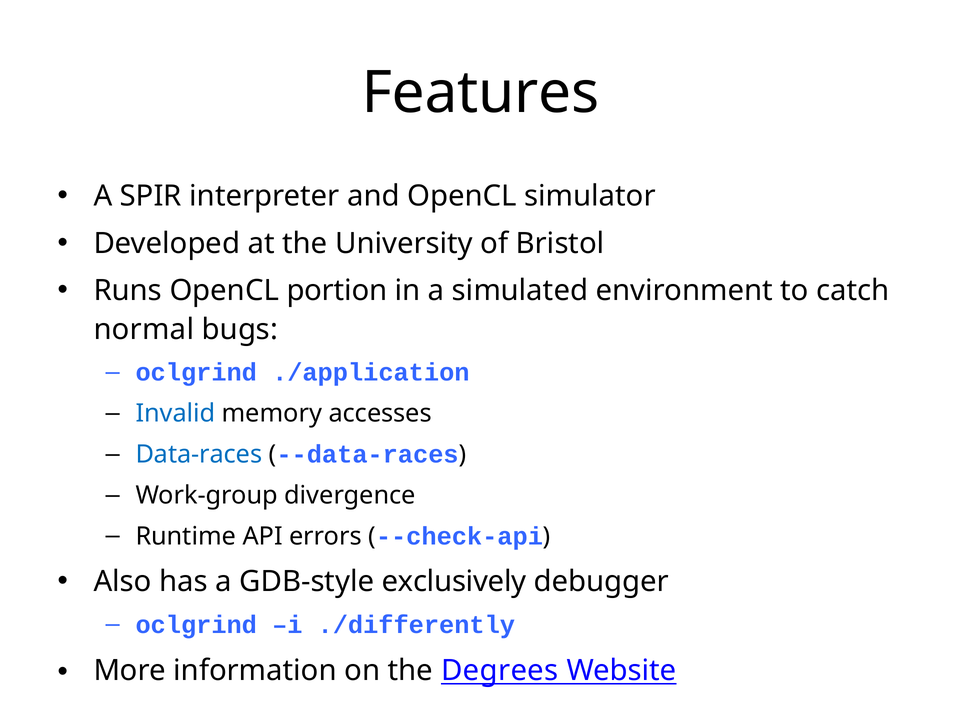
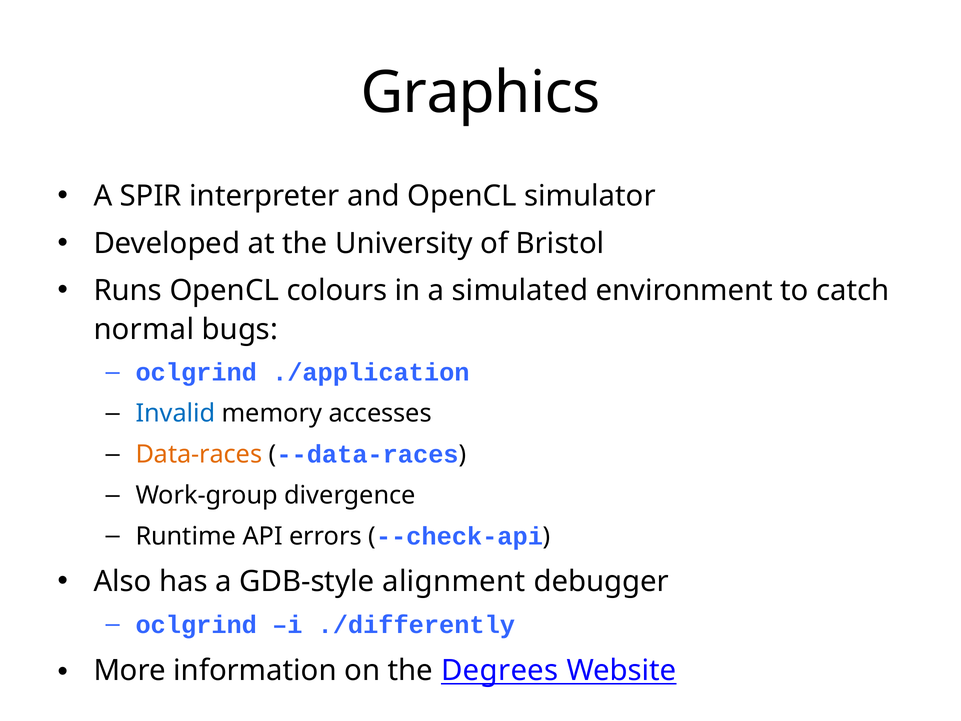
Features: Features -> Graphics
portion: portion -> colours
Data-races colour: blue -> orange
exclusively: exclusively -> alignment
